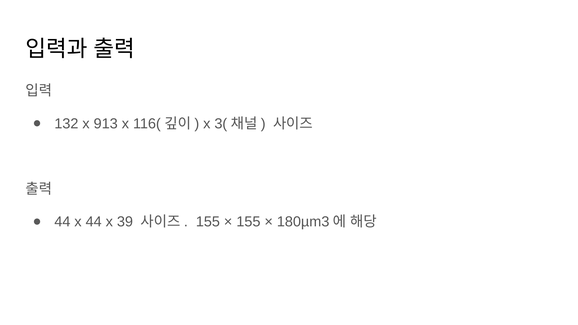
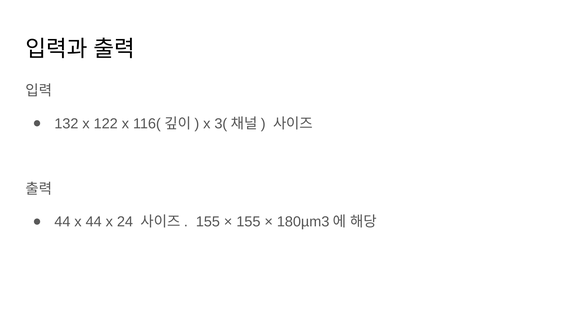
913: 913 -> 122
39: 39 -> 24
